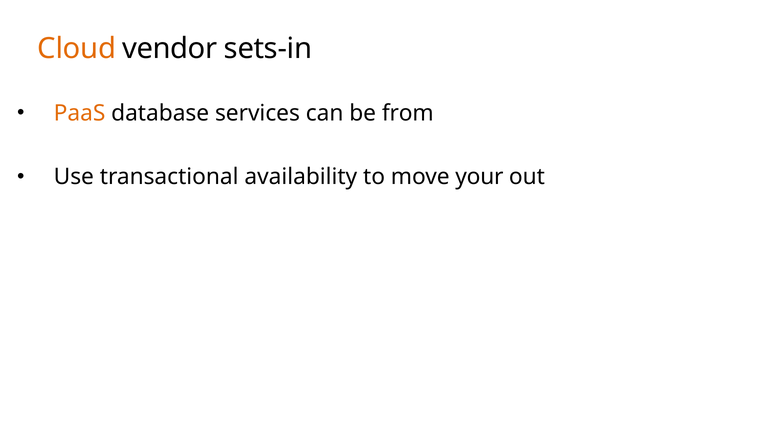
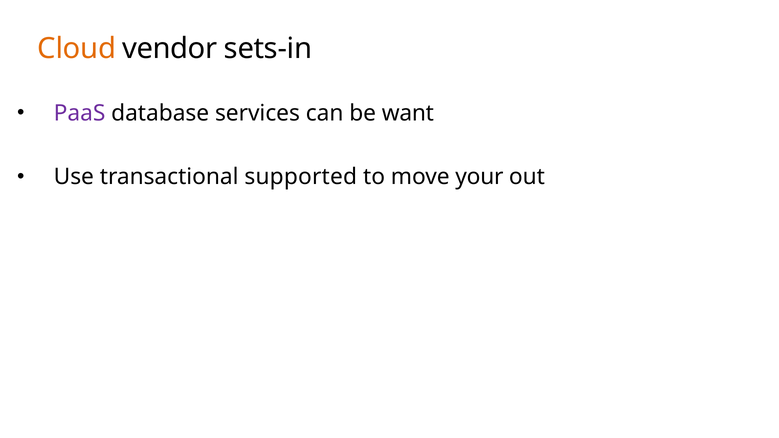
PaaS colour: orange -> purple
from: from -> want
availability: availability -> supported
